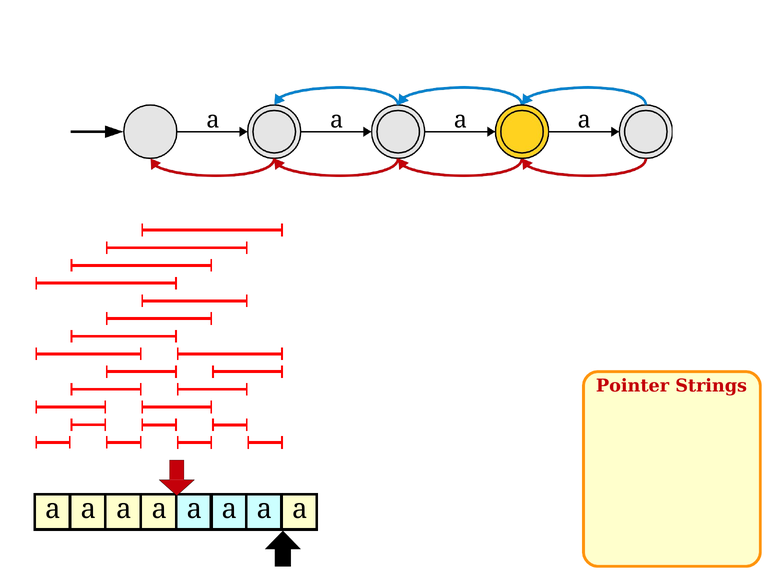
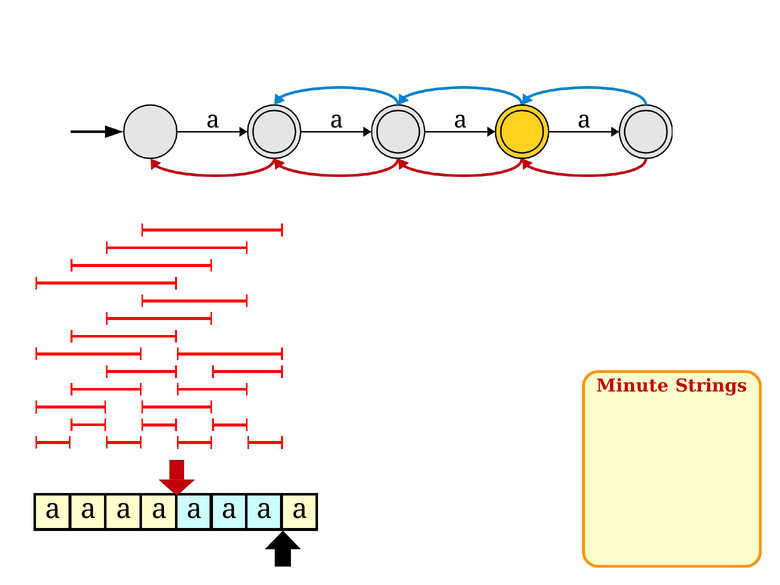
Pointer: Pointer -> Minute
